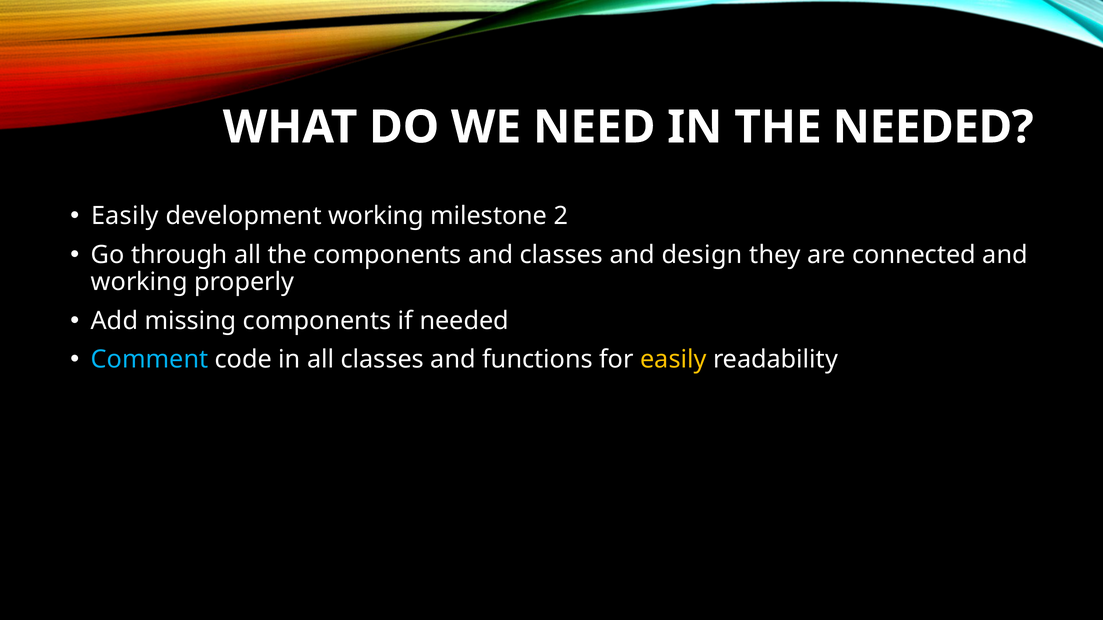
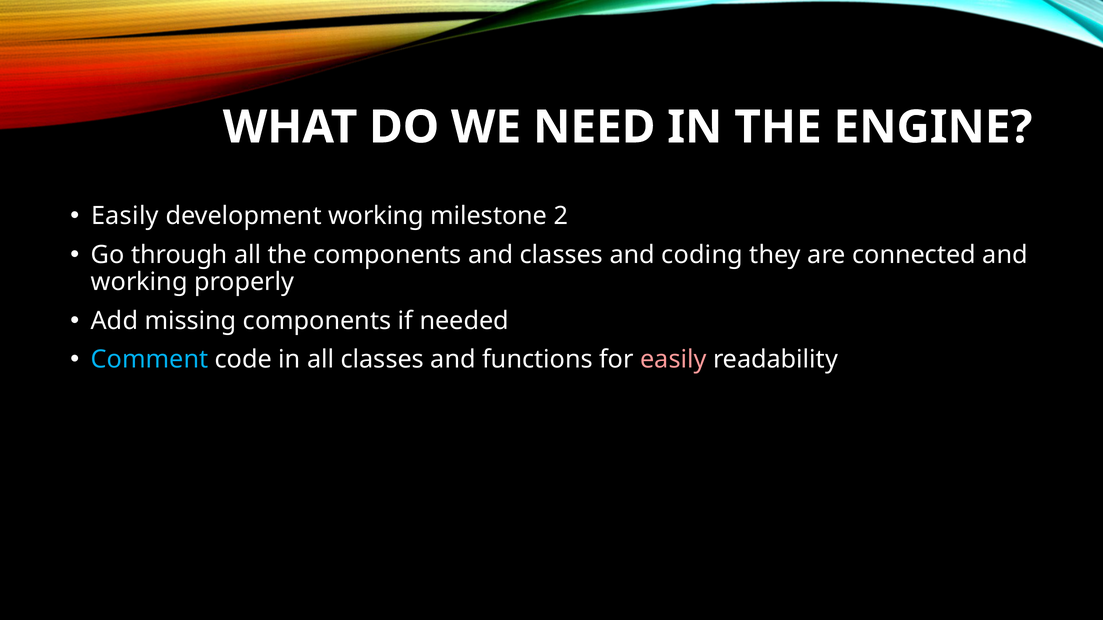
THE NEEDED: NEEDED -> ENGINE
design: design -> coding
easily at (673, 360) colour: yellow -> pink
